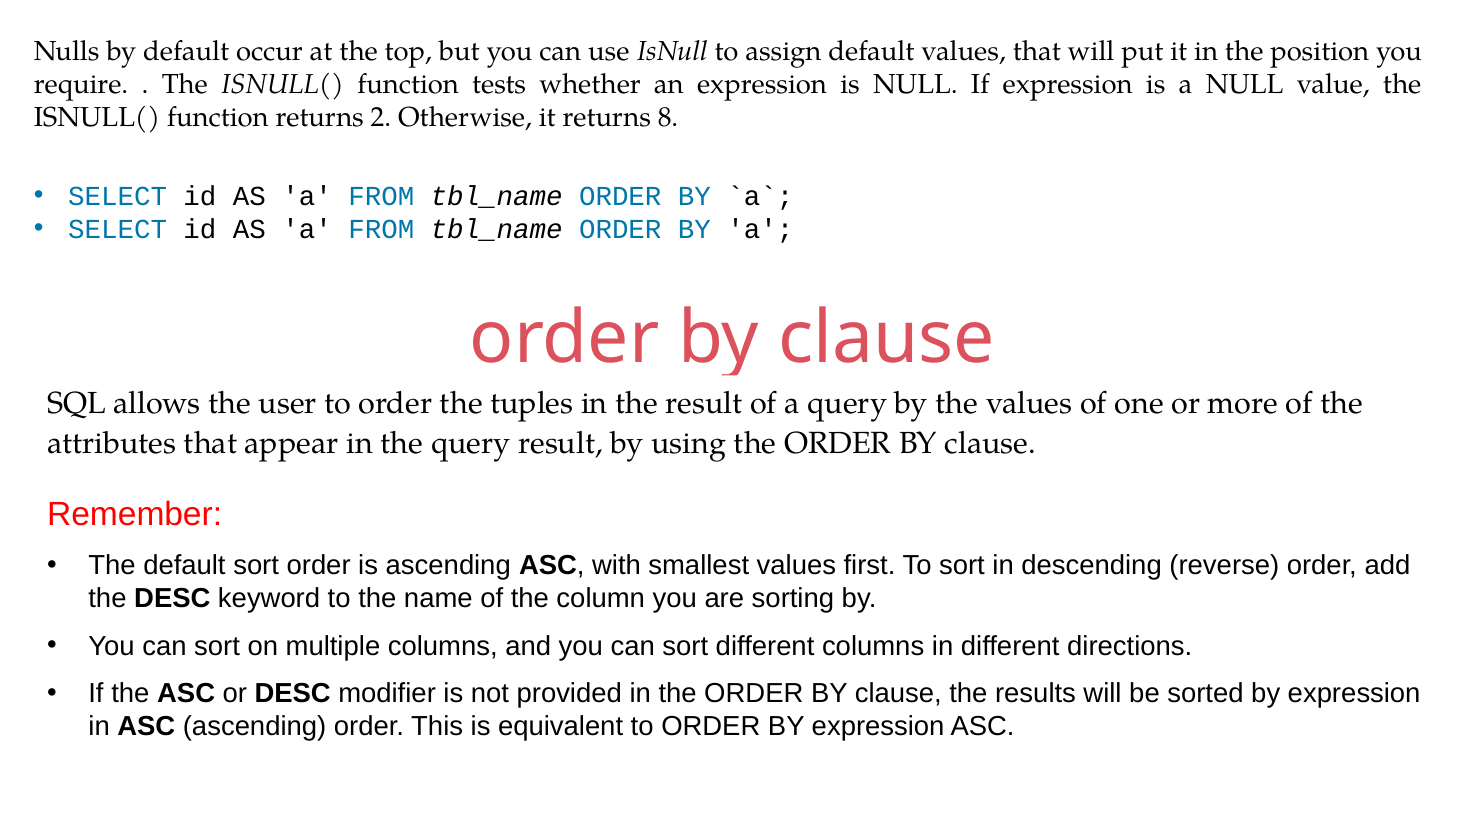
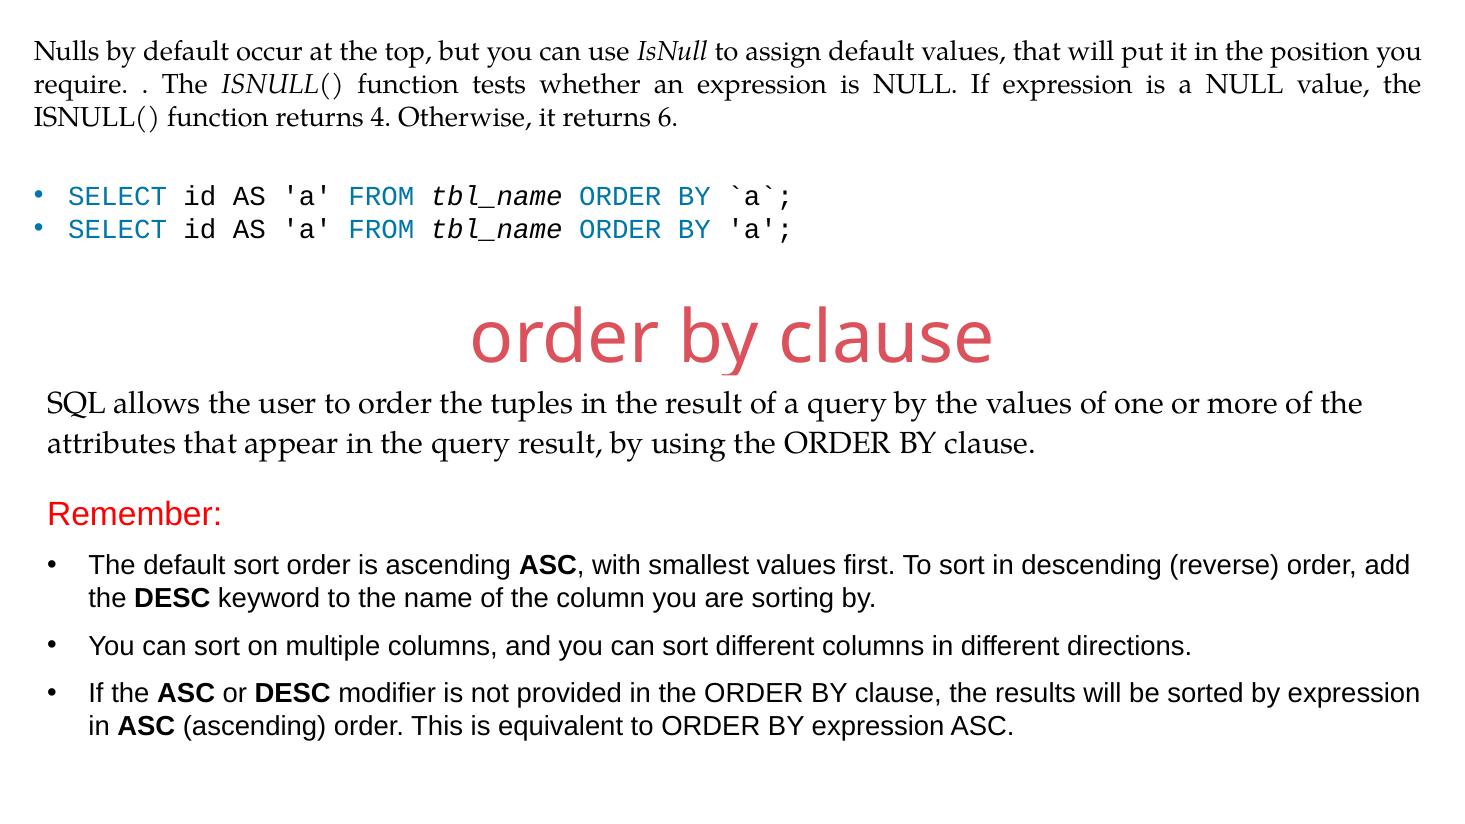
2: 2 -> 4
8: 8 -> 6
